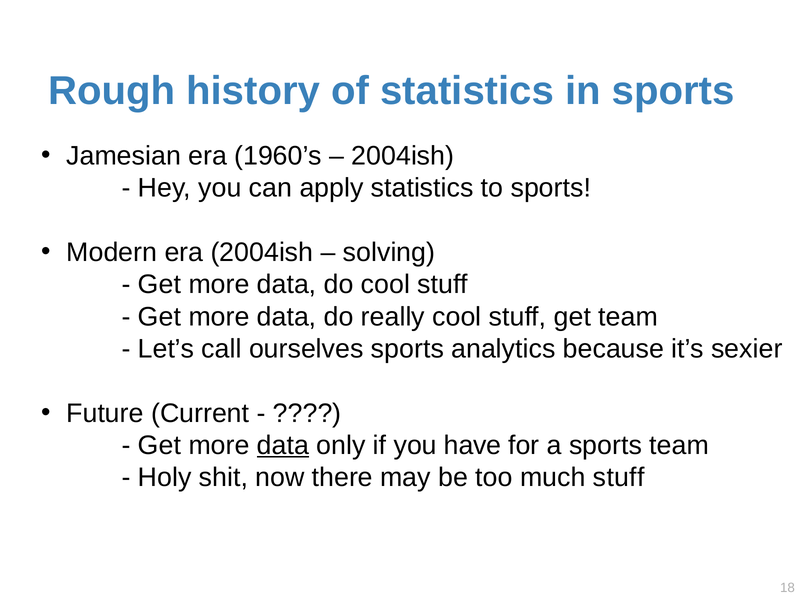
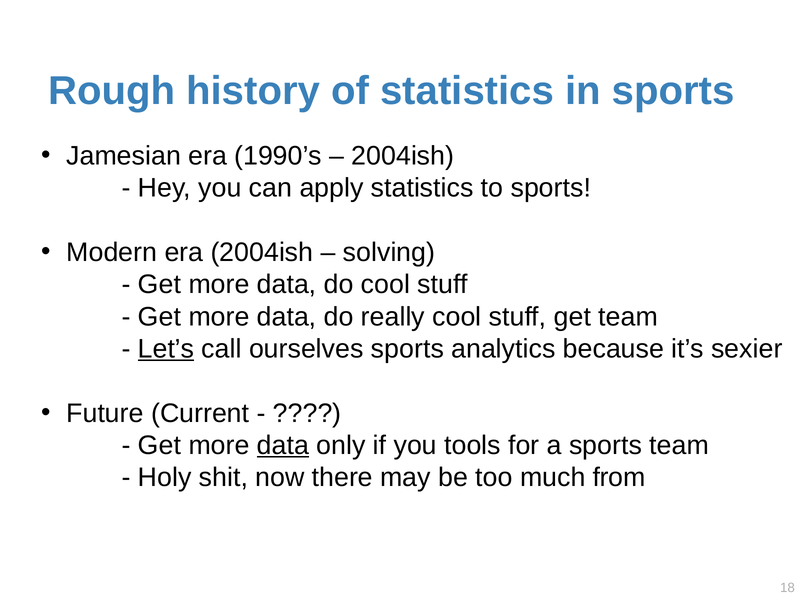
1960’s: 1960’s -> 1990’s
Let’s underline: none -> present
have: have -> tools
much stuff: stuff -> from
